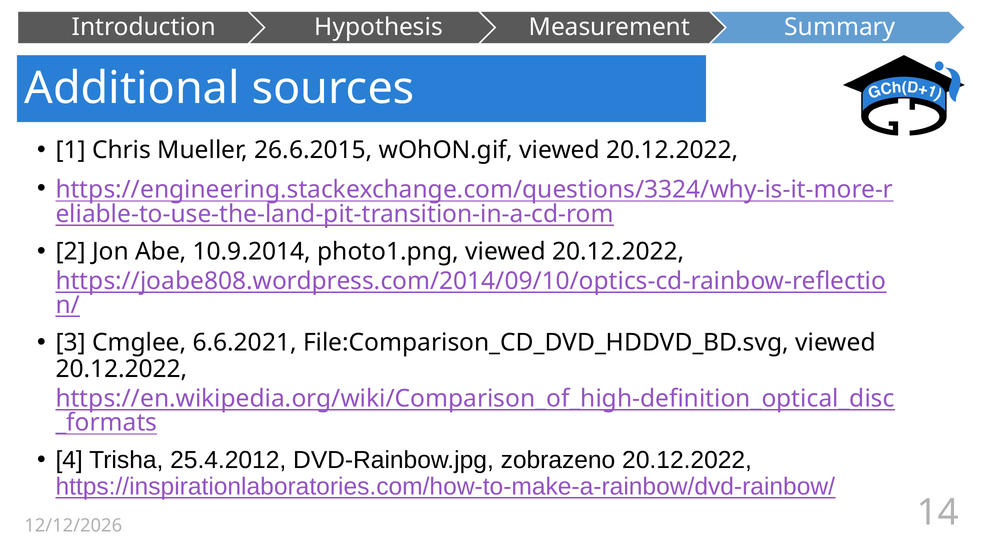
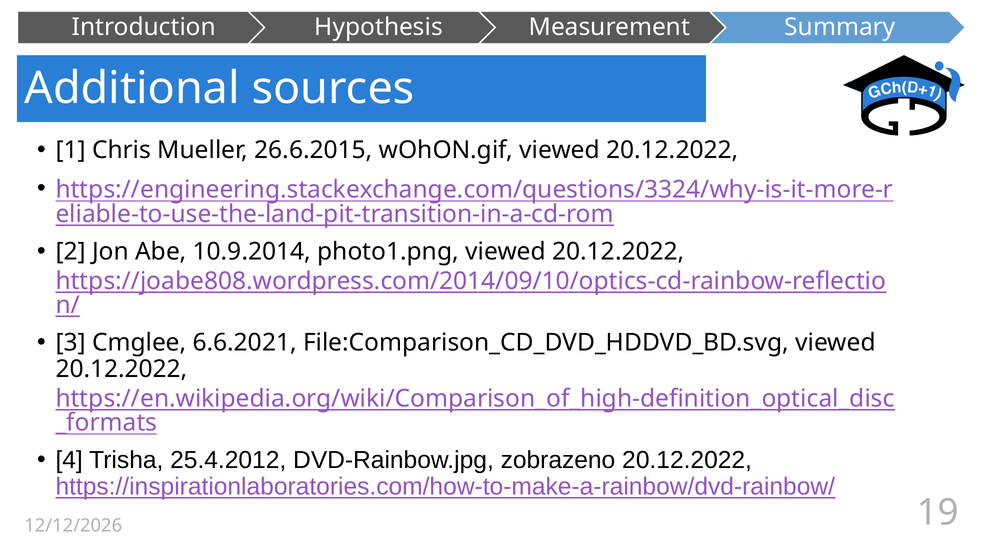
14: 14 -> 19
